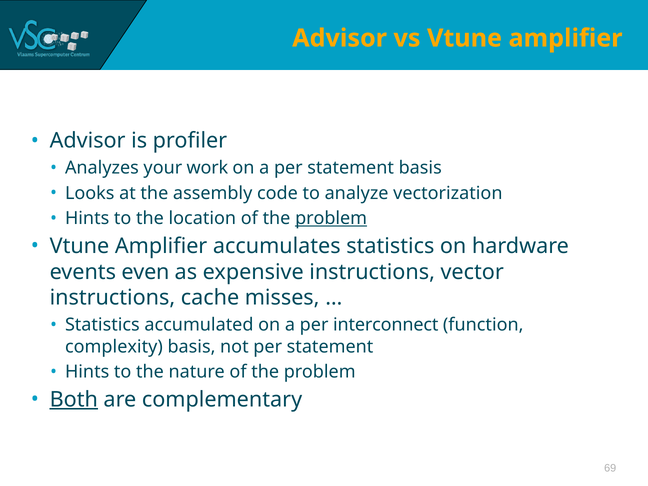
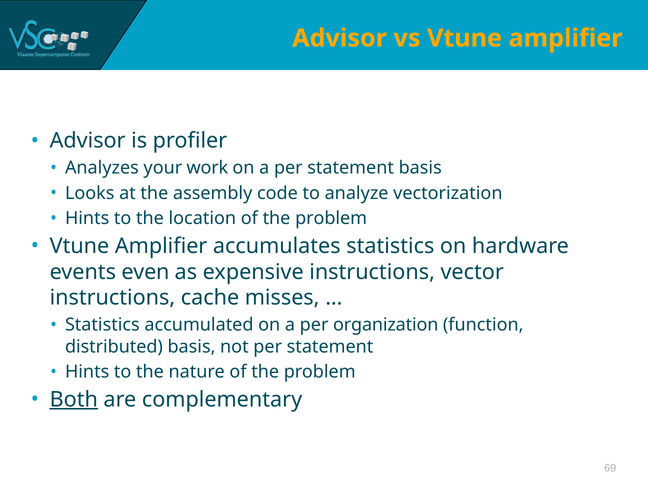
problem at (331, 218) underline: present -> none
interconnect: interconnect -> organization
complexity: complexity -> distributed
